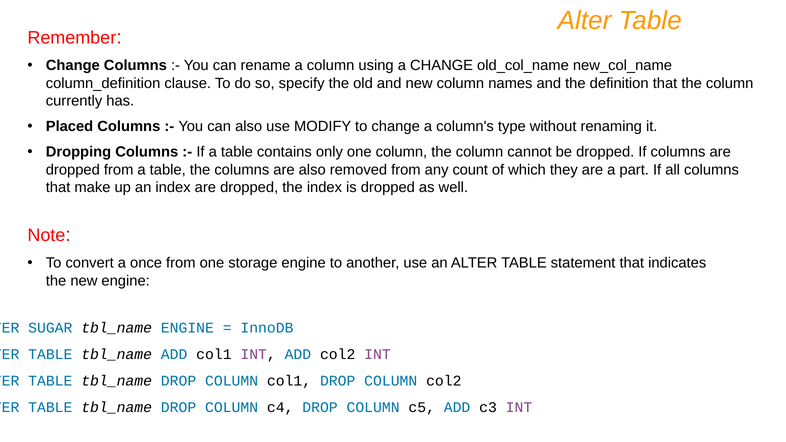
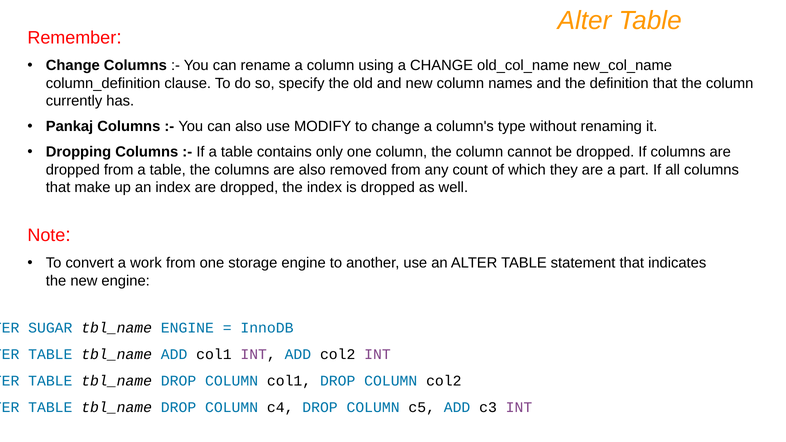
Placed: Placed -> Pankaj
once: once -> work
